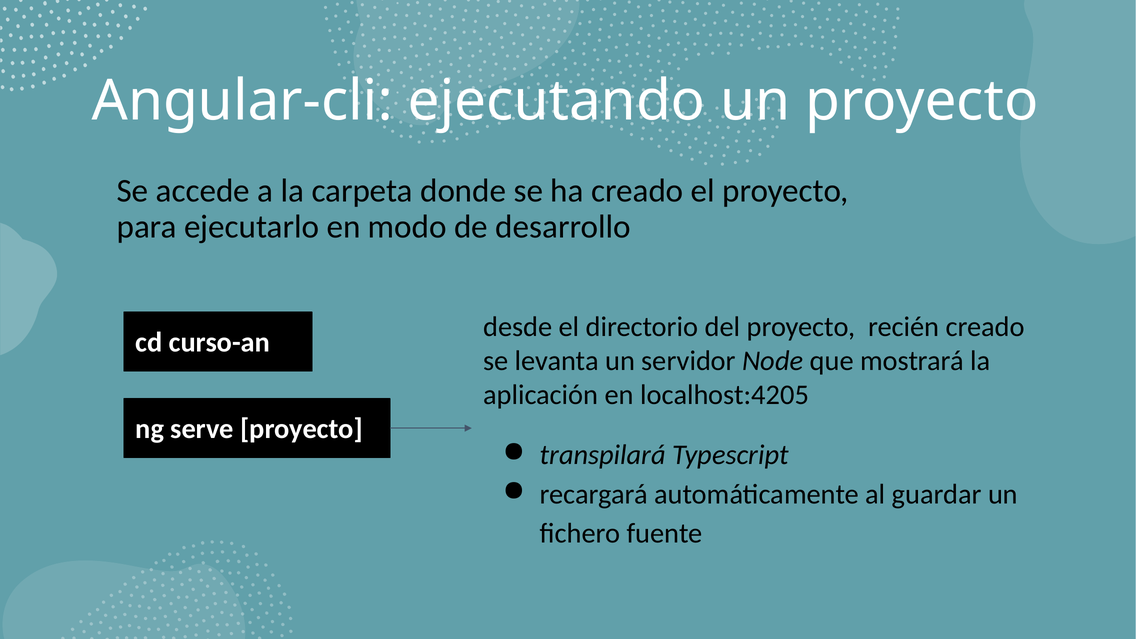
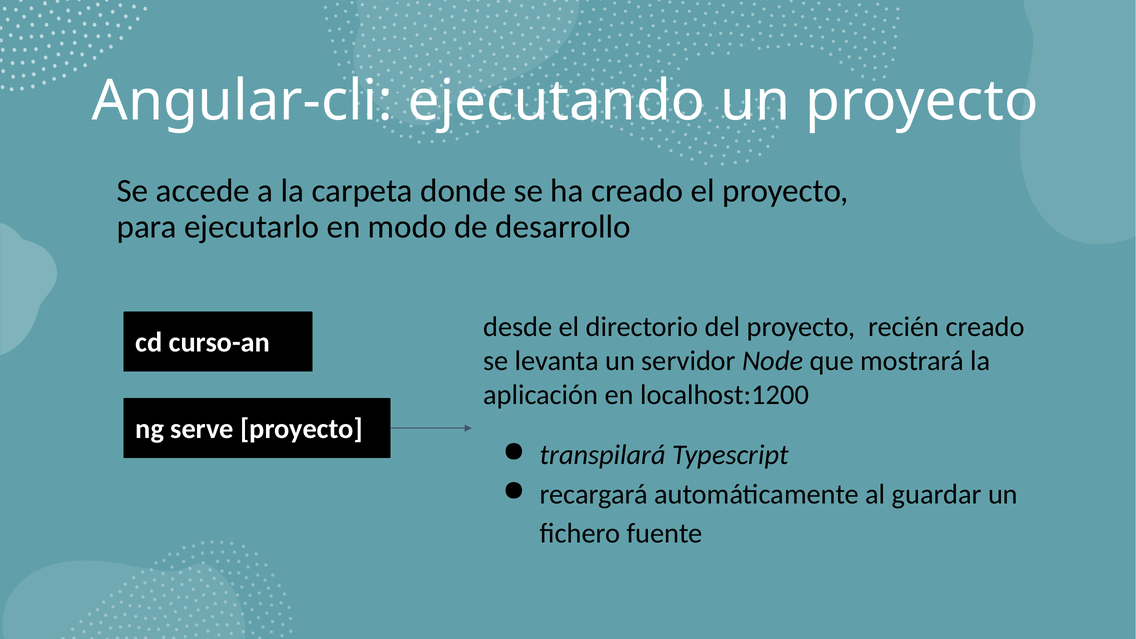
localhost:4205: localhost:4205 -> localhost:1200
